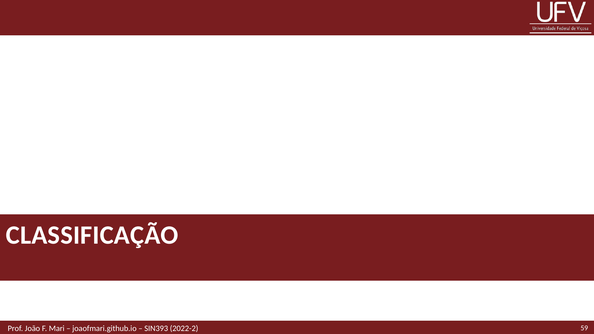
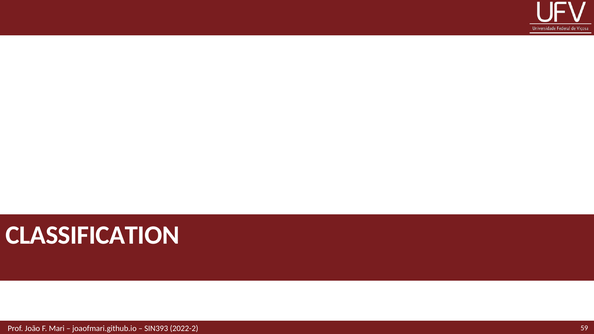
CLASSIFICAÇÃO: CLASSIFICAÇÃO -> CLASSIFICATION
